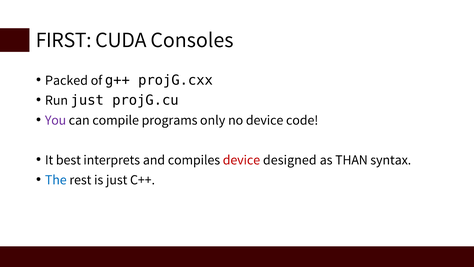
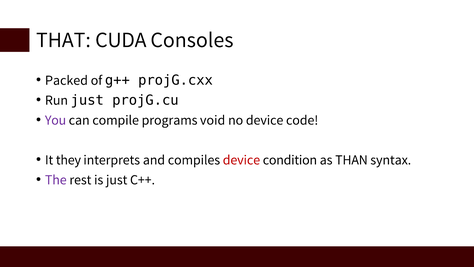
FIRST: FIRST -> THAT
only: only -> void
best: best -> they
designed: designed -> condition
The colour: blue -> purple
